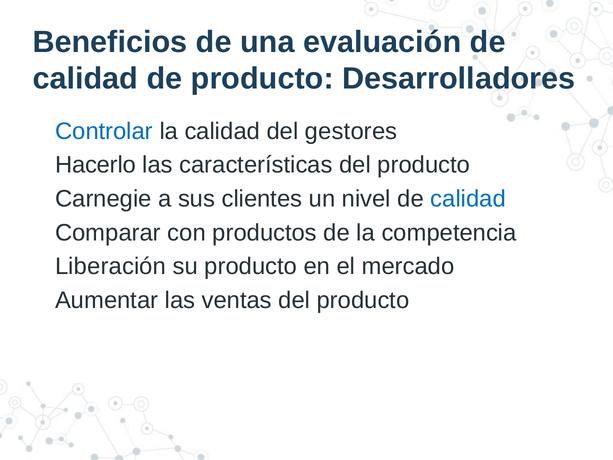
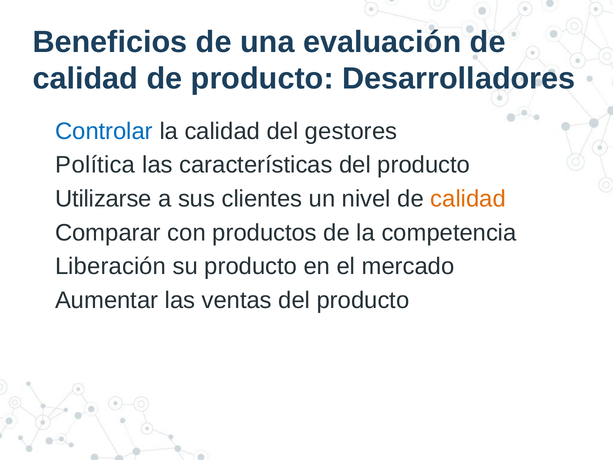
Hacerlo: Hacerlo -> Política
Carnegie: Carnegie -> Utilizarse
calidad at (468, 199) colour: blue -> orange
